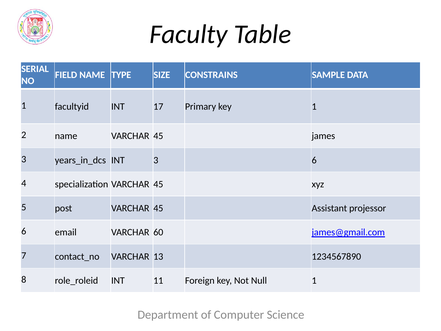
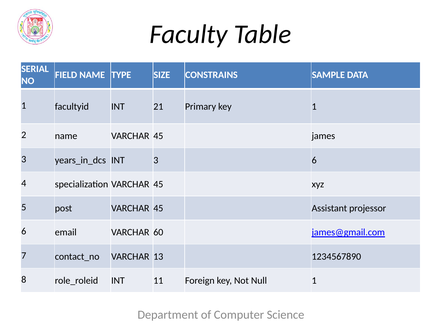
17: 17 -> 21
